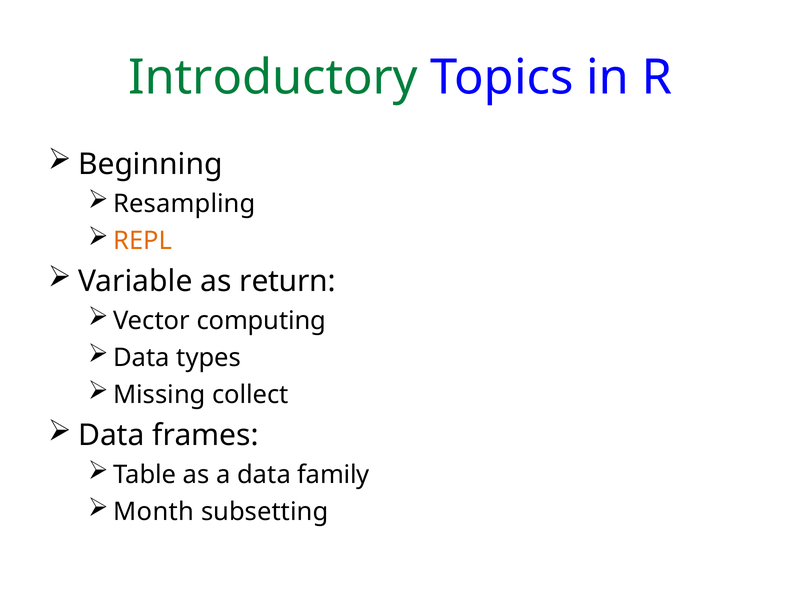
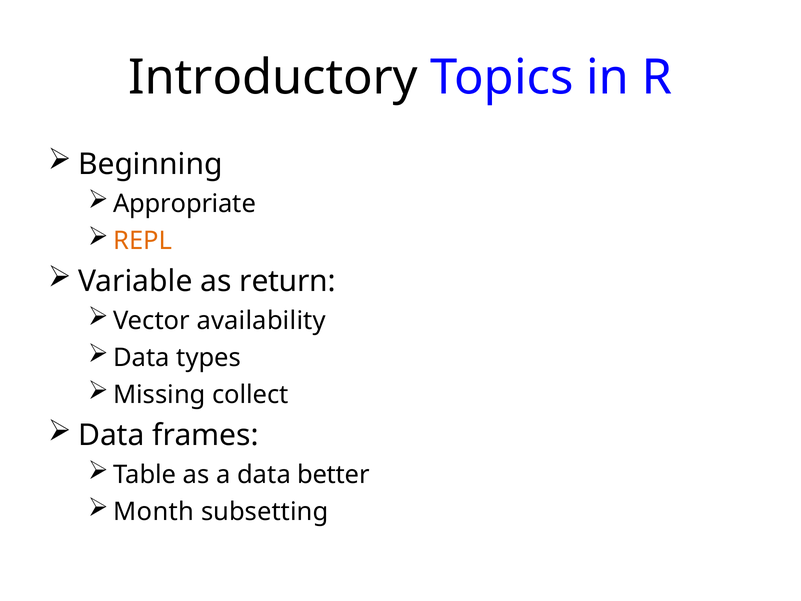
Introductory colour: green -> black
Resampling: Resampling -> Appropriate
computing: computing -> availability
family: family -> better
